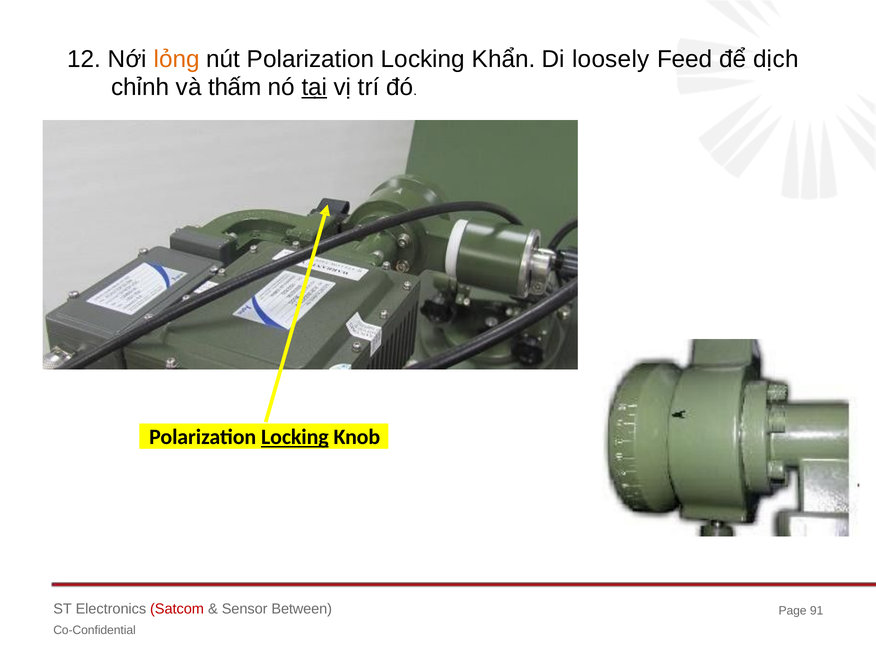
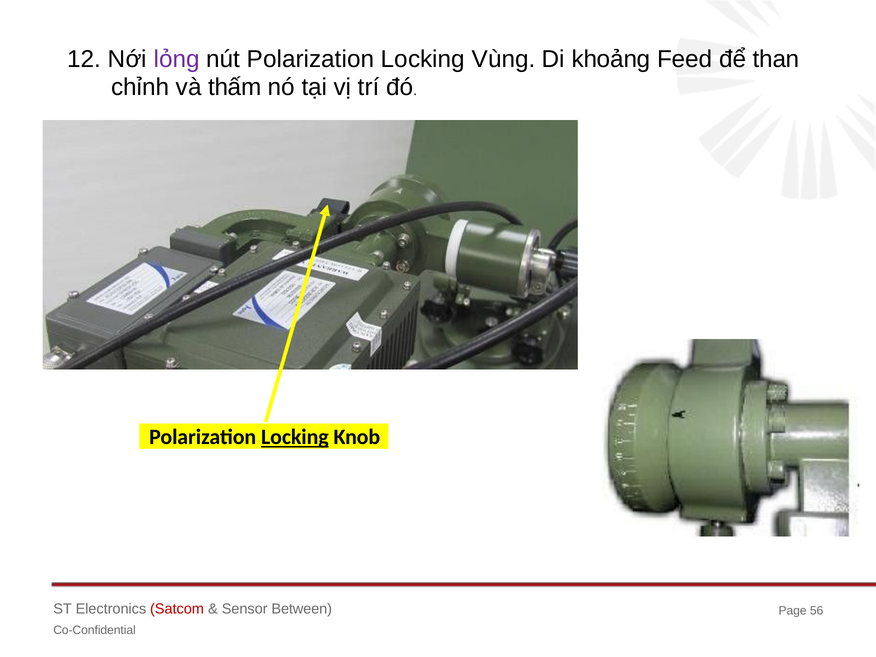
lỏng colour: orange -> purple
Khẩn: Khẩn -> Vùng
loosely: loosely -> khoảng
dịch: dịch -> than
tại underline: present -> none
91: 91 -> 56
